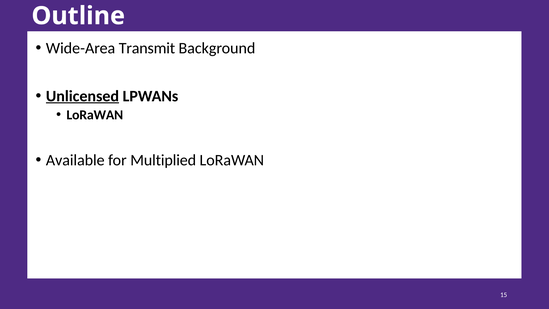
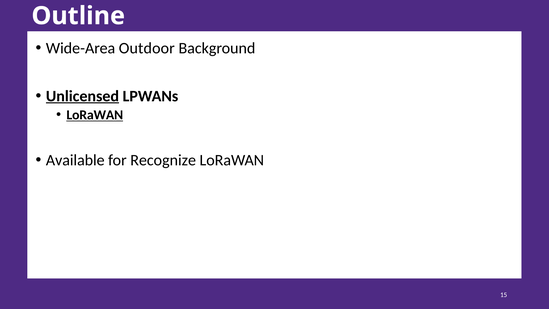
Transmit: Transmit -> Outdoor
LoRaWAN at (95, 115) underline: none -> present
Multiplied: Multiplied -> Recognize
